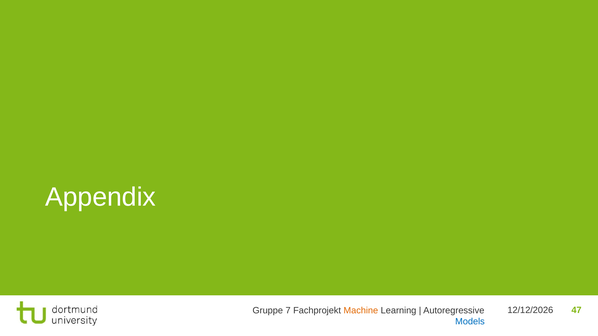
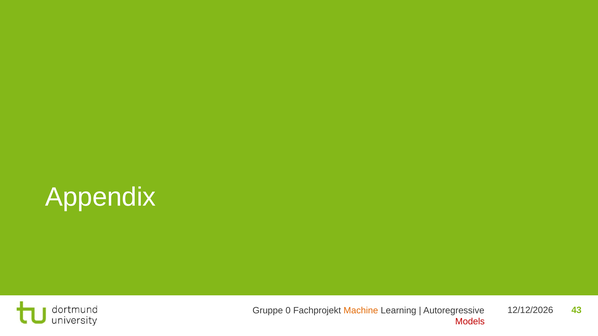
47: 47 -> 43
7: 7 -> 0
Models colour: blue -> red
